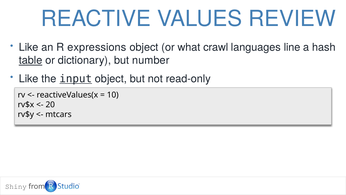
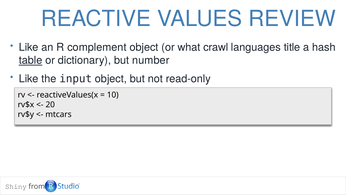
expressions: expressions -> complement
line: line -> title
input underline: present -> none
